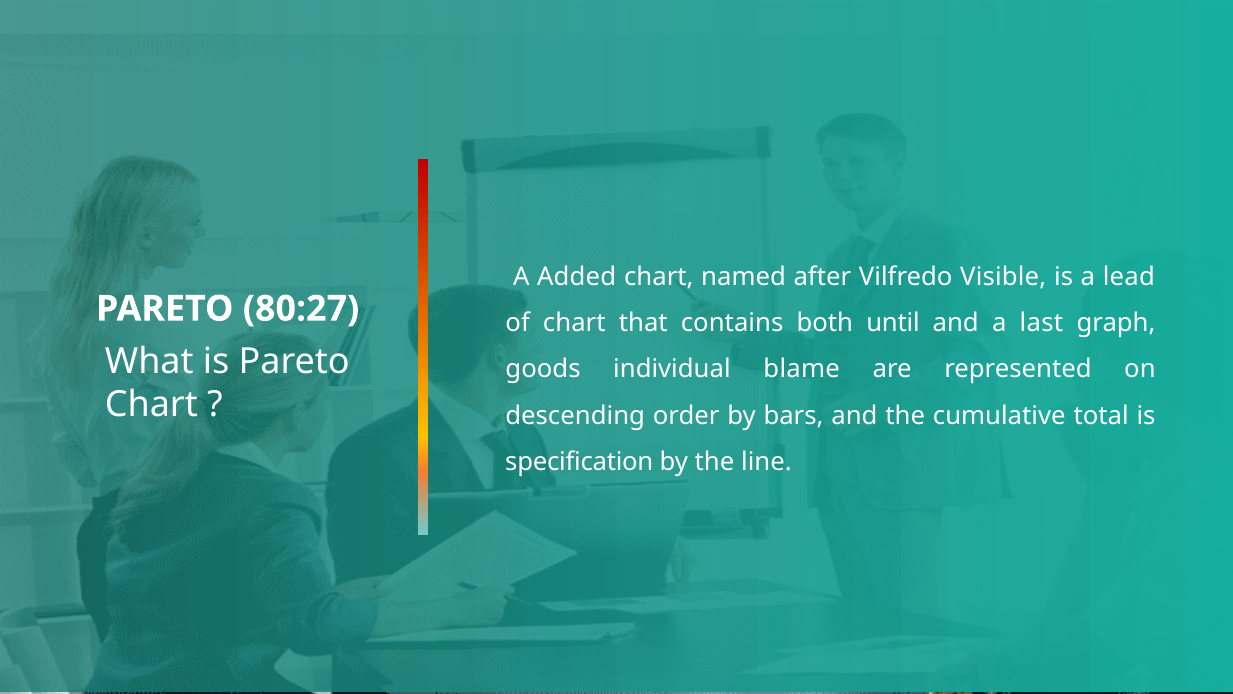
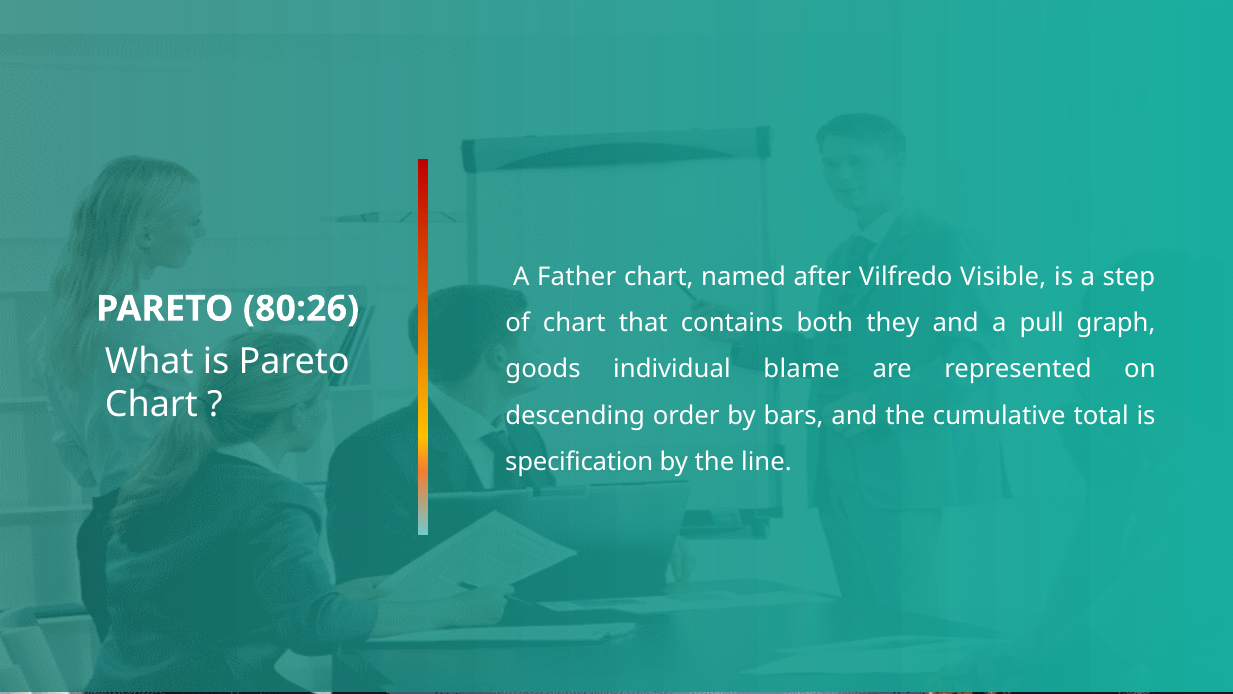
Added: Added -> Father
lead: lead -> step
80:27: 80:27 -> 80:26
until: until -> they
last: last -> pull
